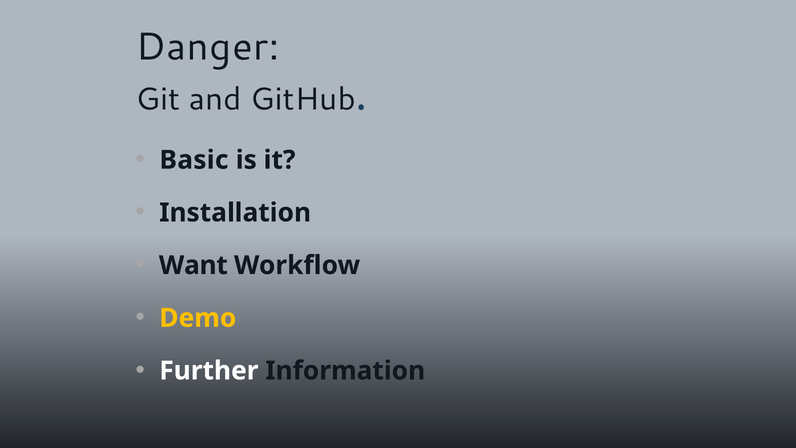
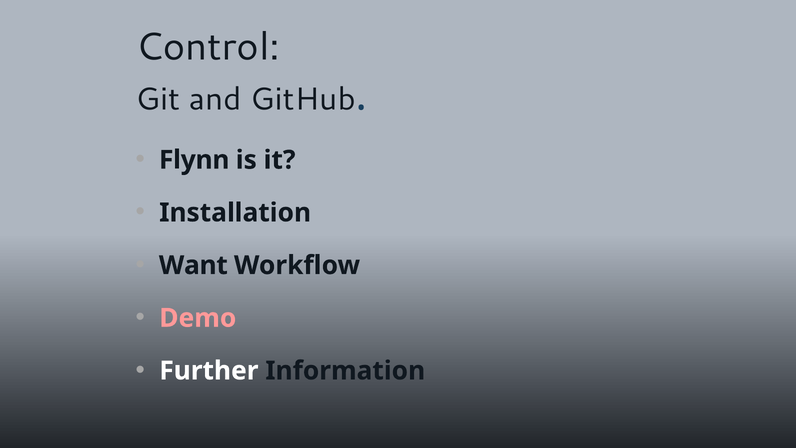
Danger: Danger -> Control
Basic: Basic -> Flynn
Demo colour: yellow -> pink
